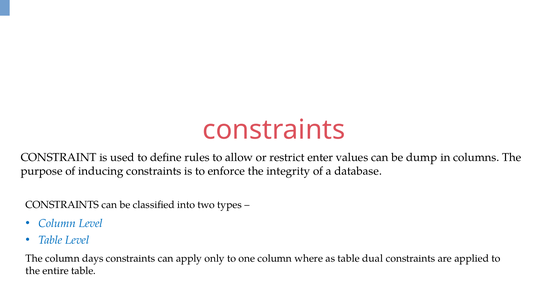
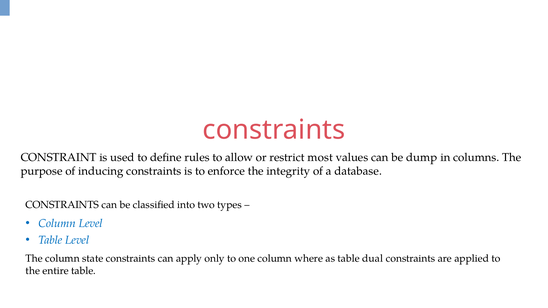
enter: enter -> most
days: days -> state
